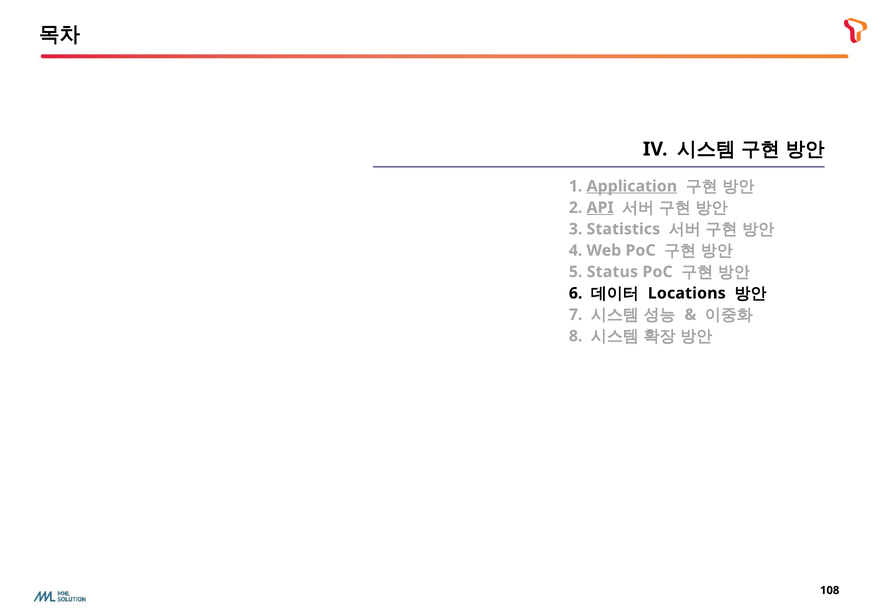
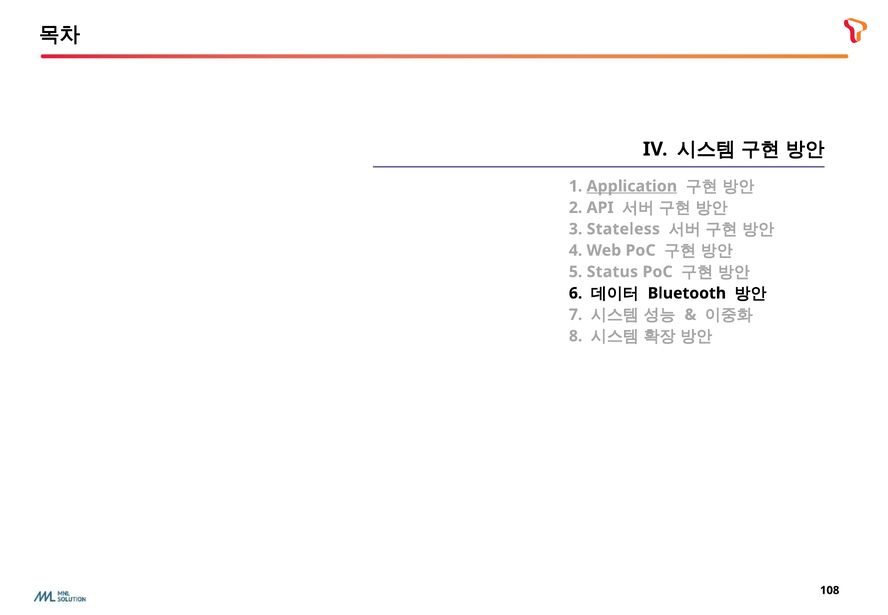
API underline: present -> none
Statistics: Statistics -> Stateless
Locations: Locations -> Bluetooth
